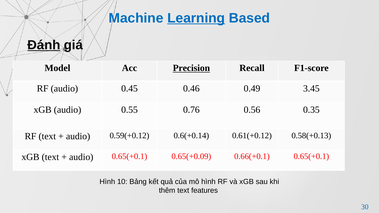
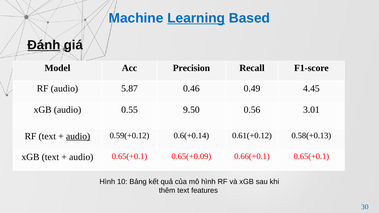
Precision underline: present -> none
0.45: 0.45 -> 5.87
3.45: 3.45 -> 4.45
0.76: 0.76 -> 9.50
0.35: 0.35 -> 3.01
audio at (78, 136) underline: none -> present
